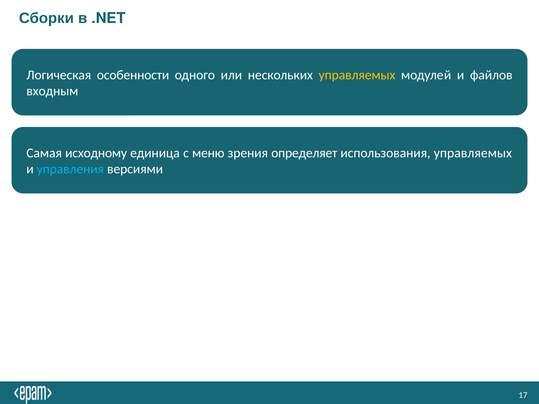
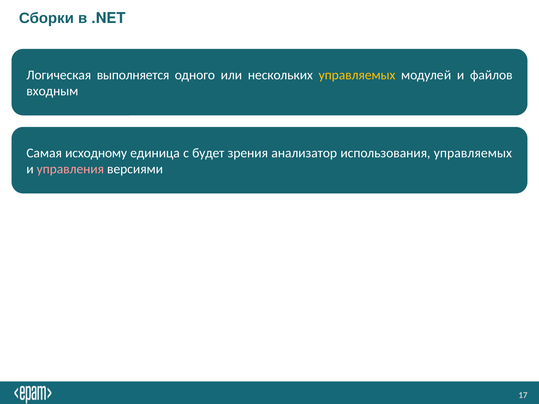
особенности: особенности -> выполняется
меню: меню -> будет
определяет: определяет -> анализатор
управления colour: light blue -> pink
